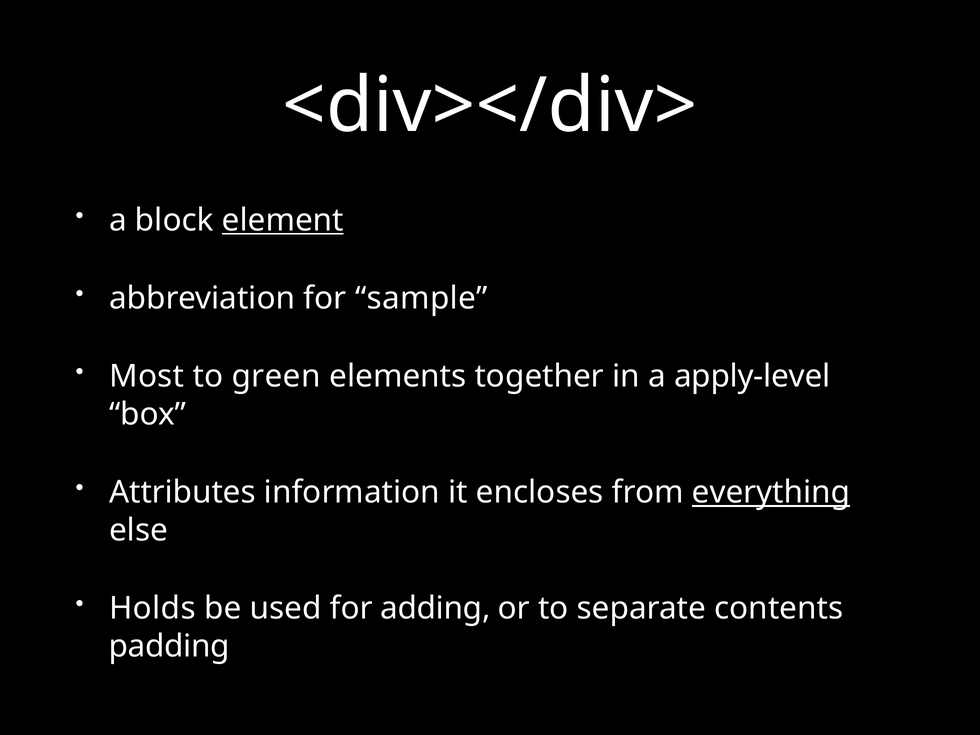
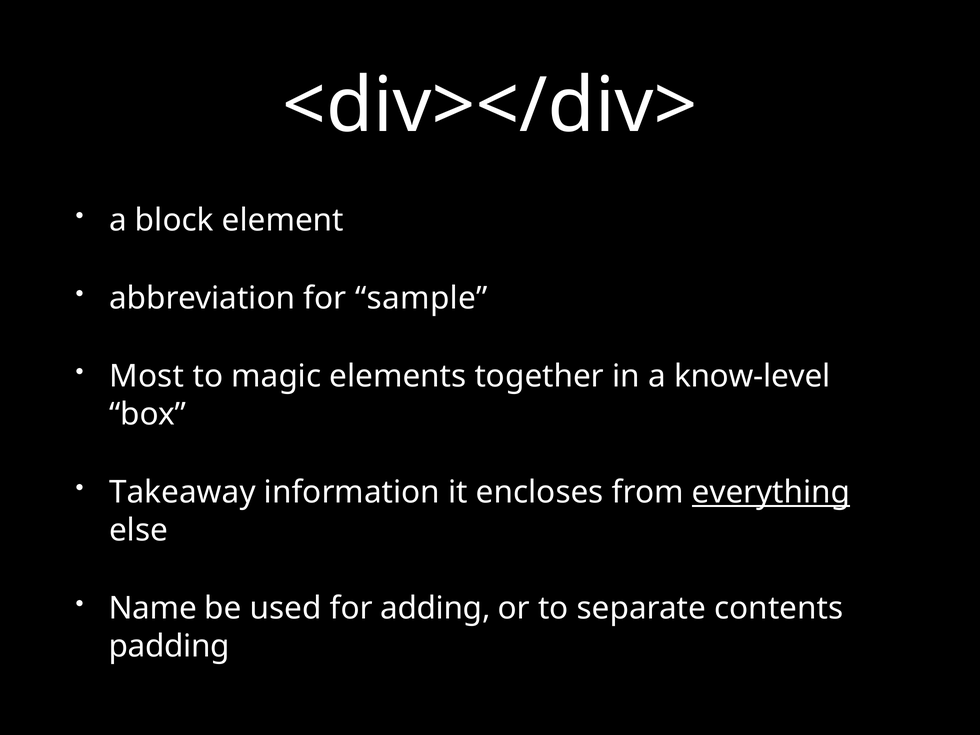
element underline: present -> none
green: green -> magic
apply-level: apply-level -> know-level
Attributes: Attributes -> Takeaway
Holds: Holds -> Name
